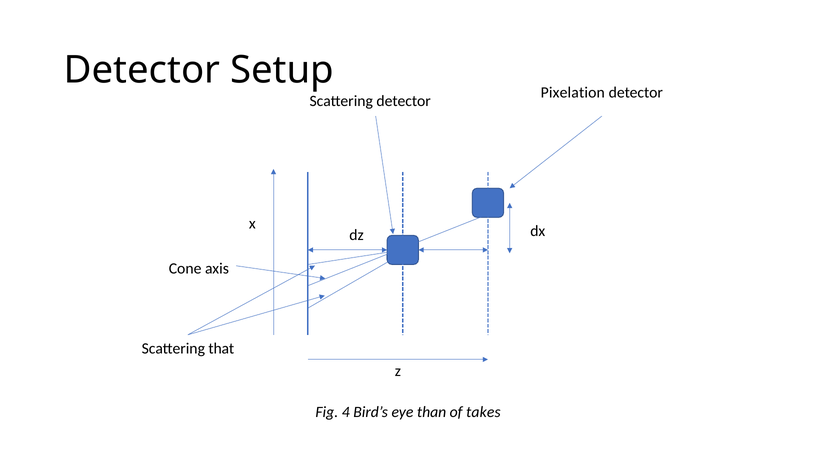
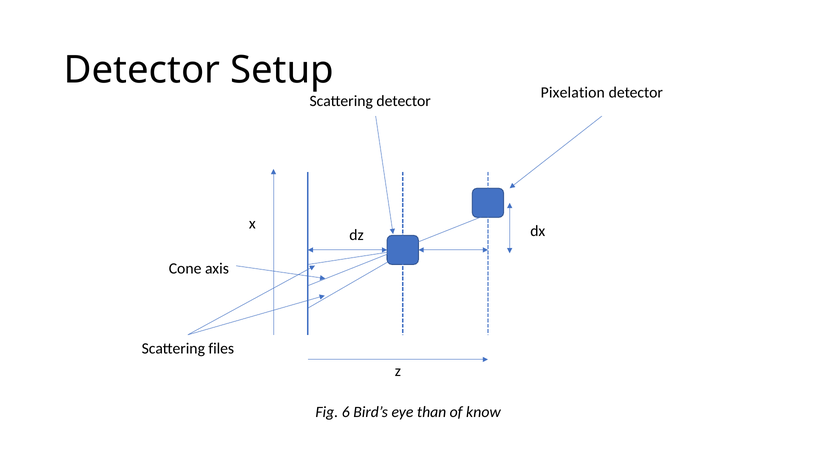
that: that -> files
4: 4 -> 6
takes: takes -> know
